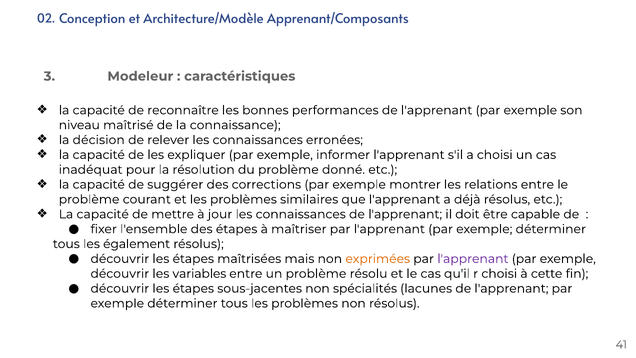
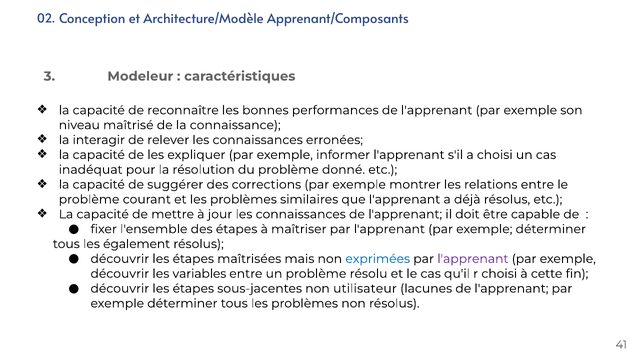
décision: décision -> interagir
exprimées colour: orange -> blue
spécialités: spécialités -> utilisateur
